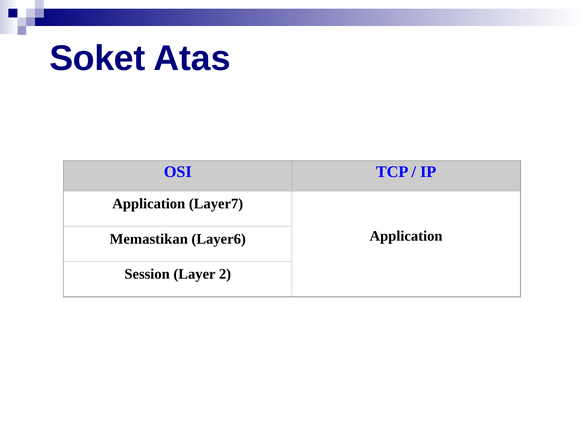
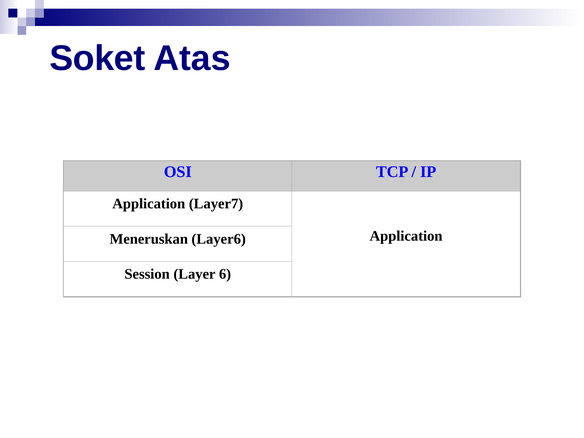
Memastikan: Memastikan -> Meneruskan
2: 2 -> 6
